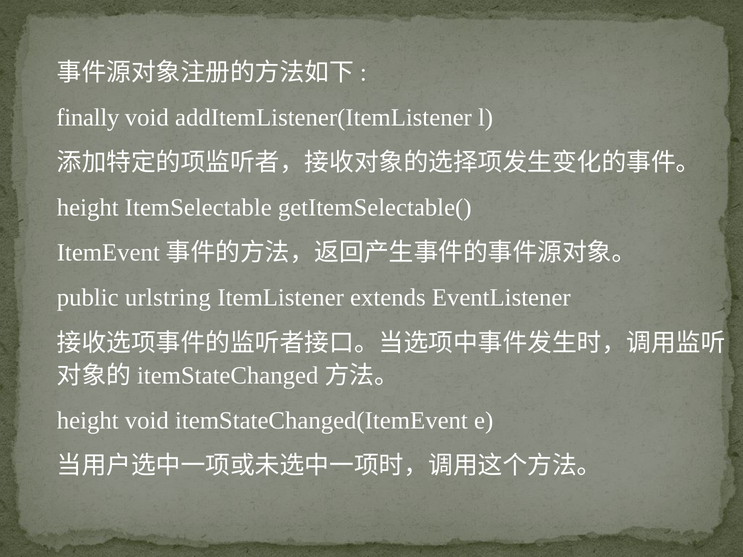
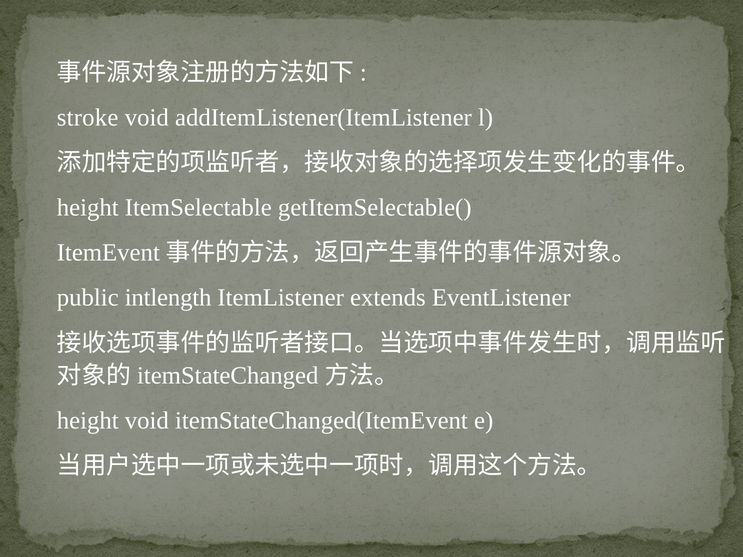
finally: finally -> stroke
urlstring: urlstring -> intlength
